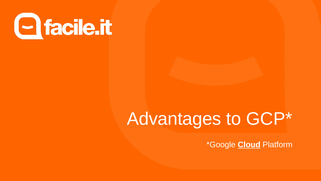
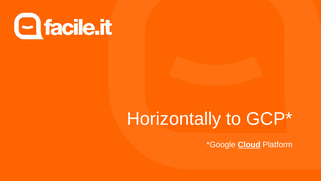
Advantages: Advantages -> Horizontally
